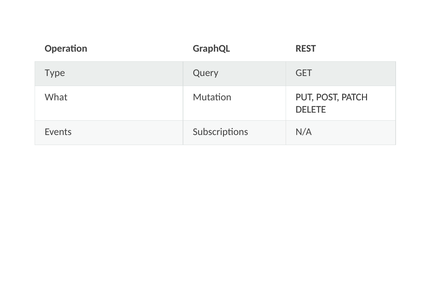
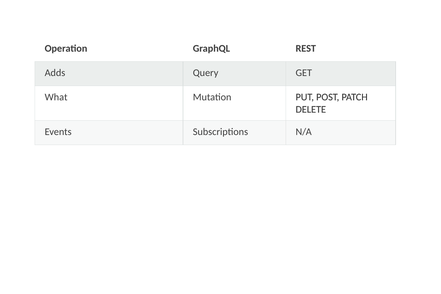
Type: Type -> Adds
